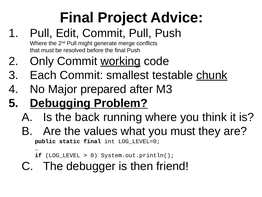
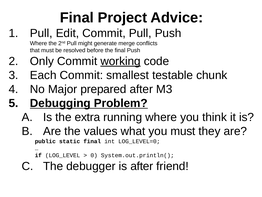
chunk underline: present -> none
back: back -> extra
is then: then -> after
